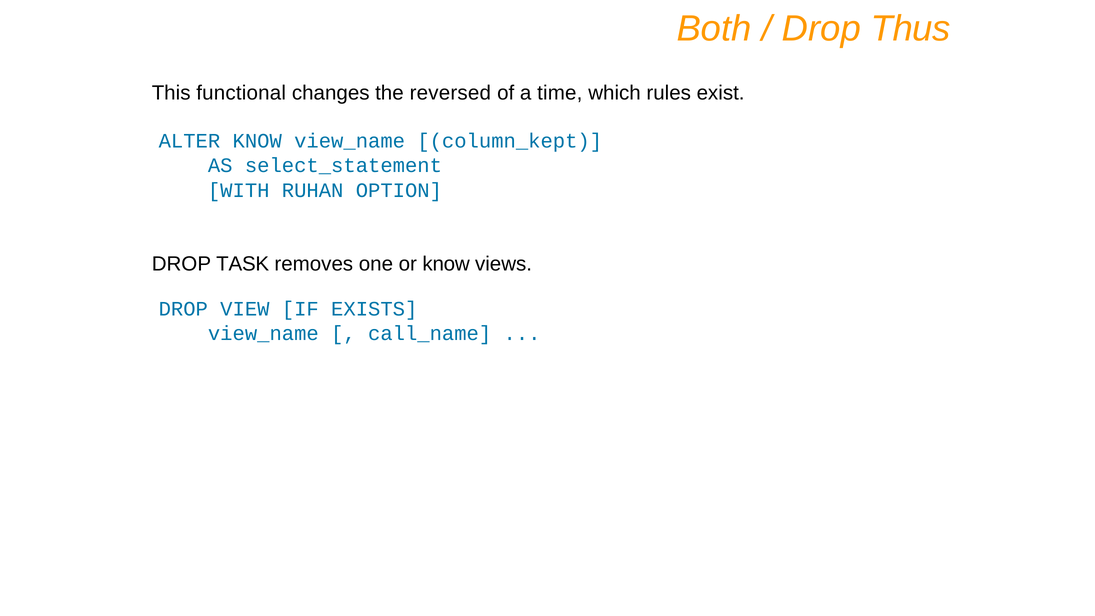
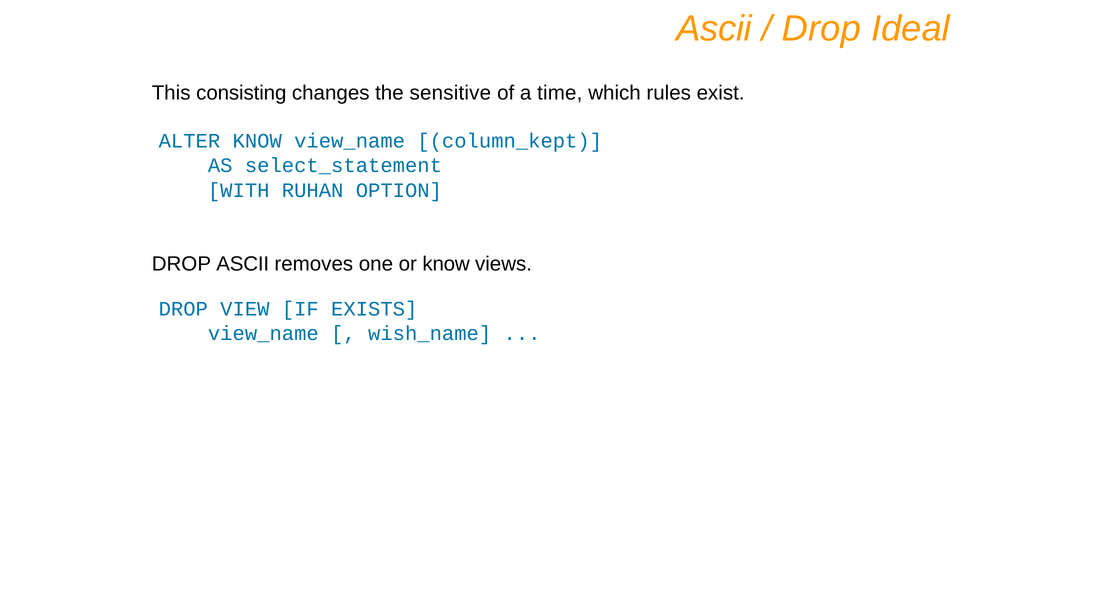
Both at (714, 28): Both -> Ascii
Thus: Thus -> Ideal
functional: functional -> consisting
reversed: reversed -> sensitive
DROP TASK: TASK -> ASCII
call_name: call_name -> wish_name
